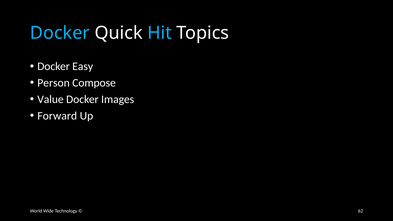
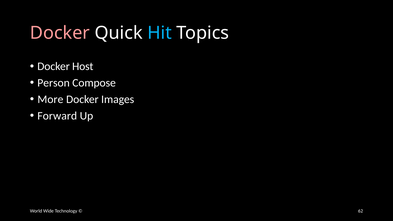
Docker at (60, 33) colour: light blue -> pink
Easy: Easy -> Host
Value: Value -> More
